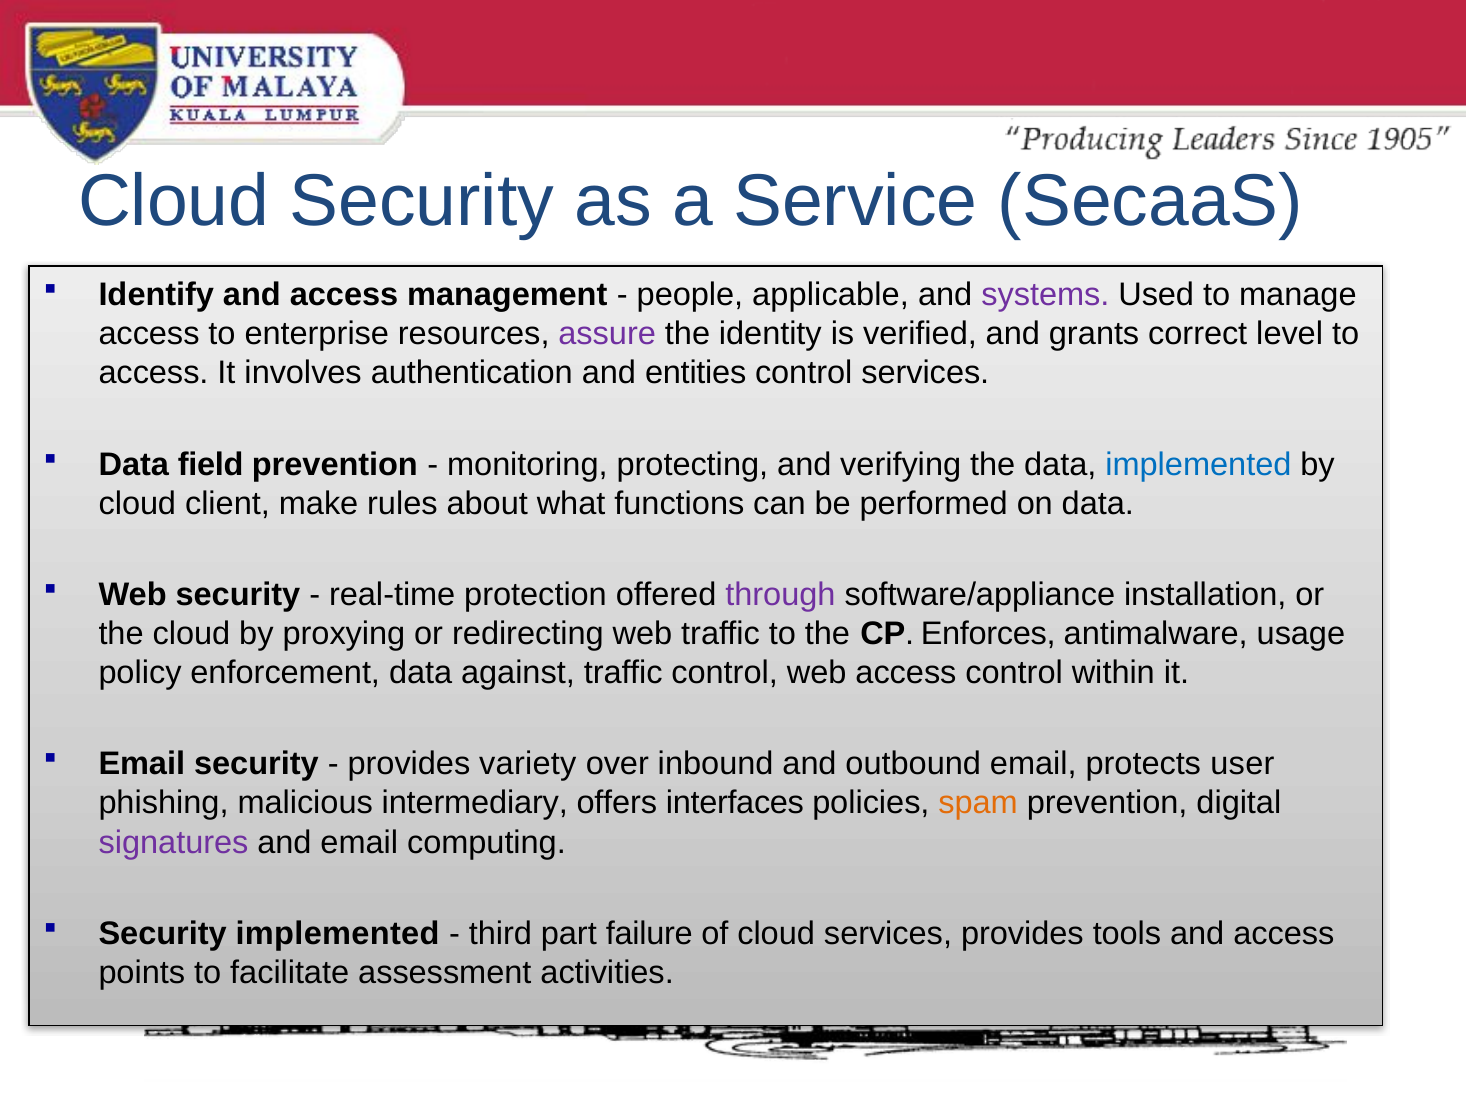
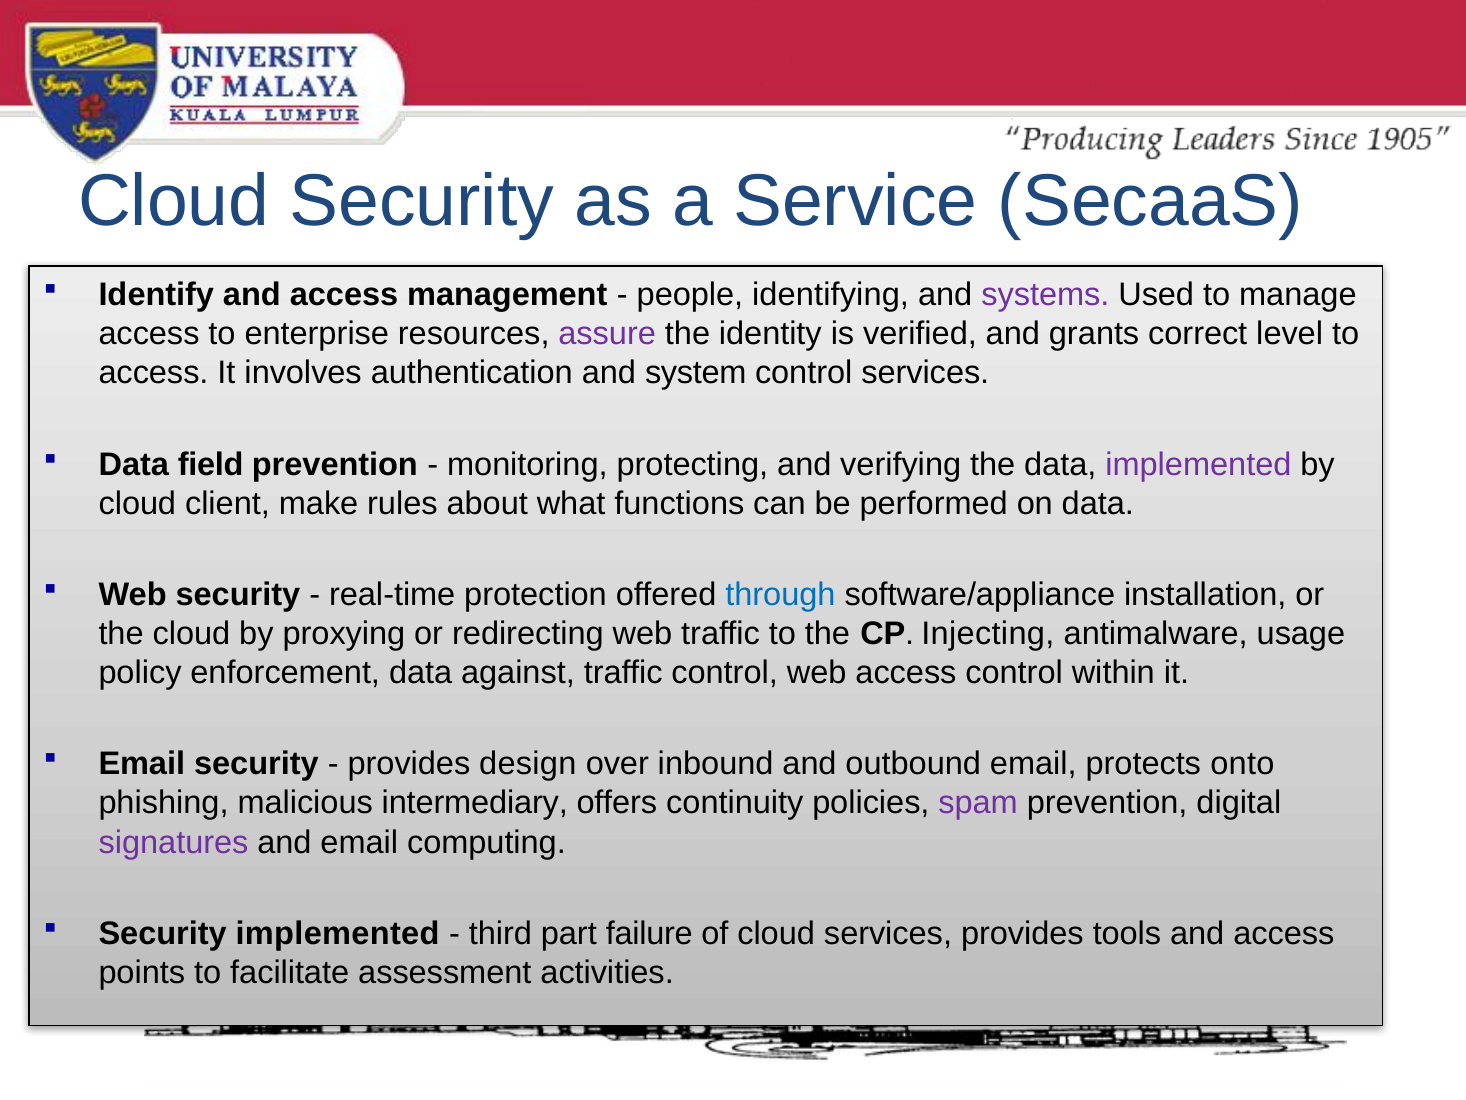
applicable: applicable -> identifying
entities: entities -> system
implemented at (1198, 464) colour: blue -> purple
through colour: purple -> blue
Enforces: Enforces -> Injecting
variety: variety -> design
user: user -> onto
interfaces: interfaces -> continuity
spam colour: orange -> purple
